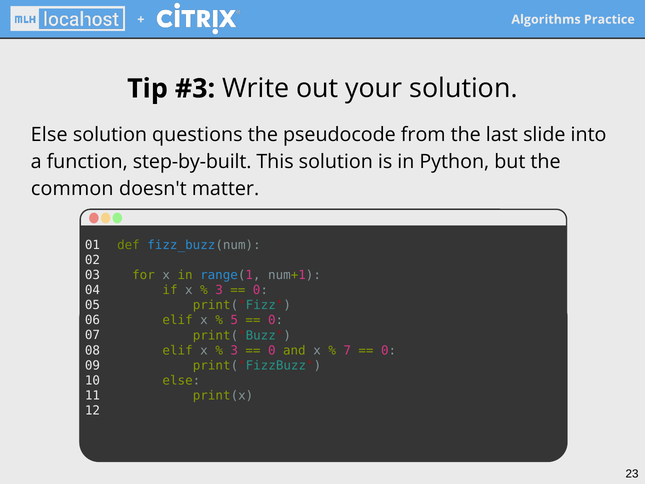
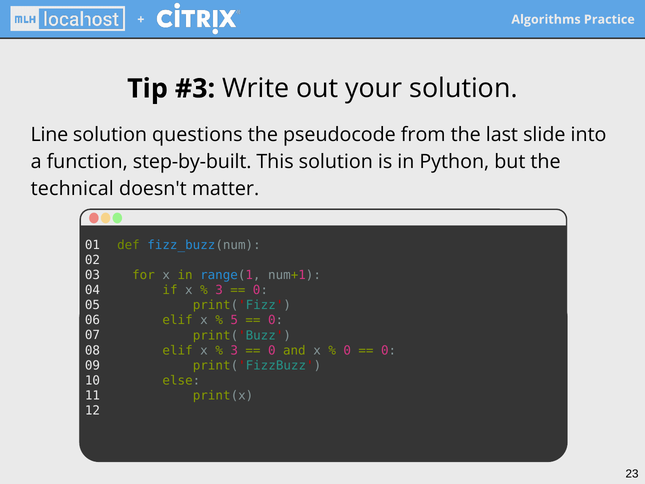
Else at (49, 134): Else -> Line
common: common -> technical
7 at (347, 350): 7 -> 0
